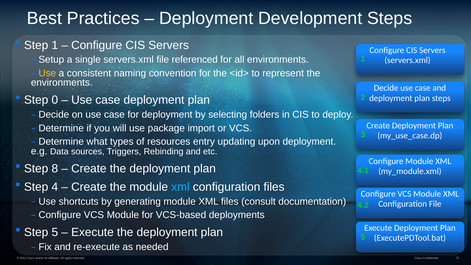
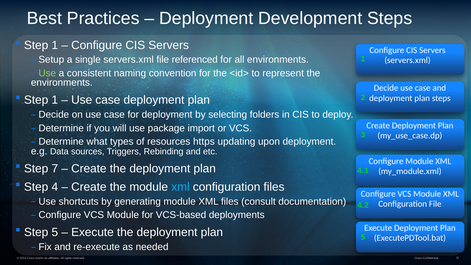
Use at (47, 73) colour: yellow -> light green
0 at (55, 100): 0 -> 1
entry: entry -> https
8: 8 -> 7
